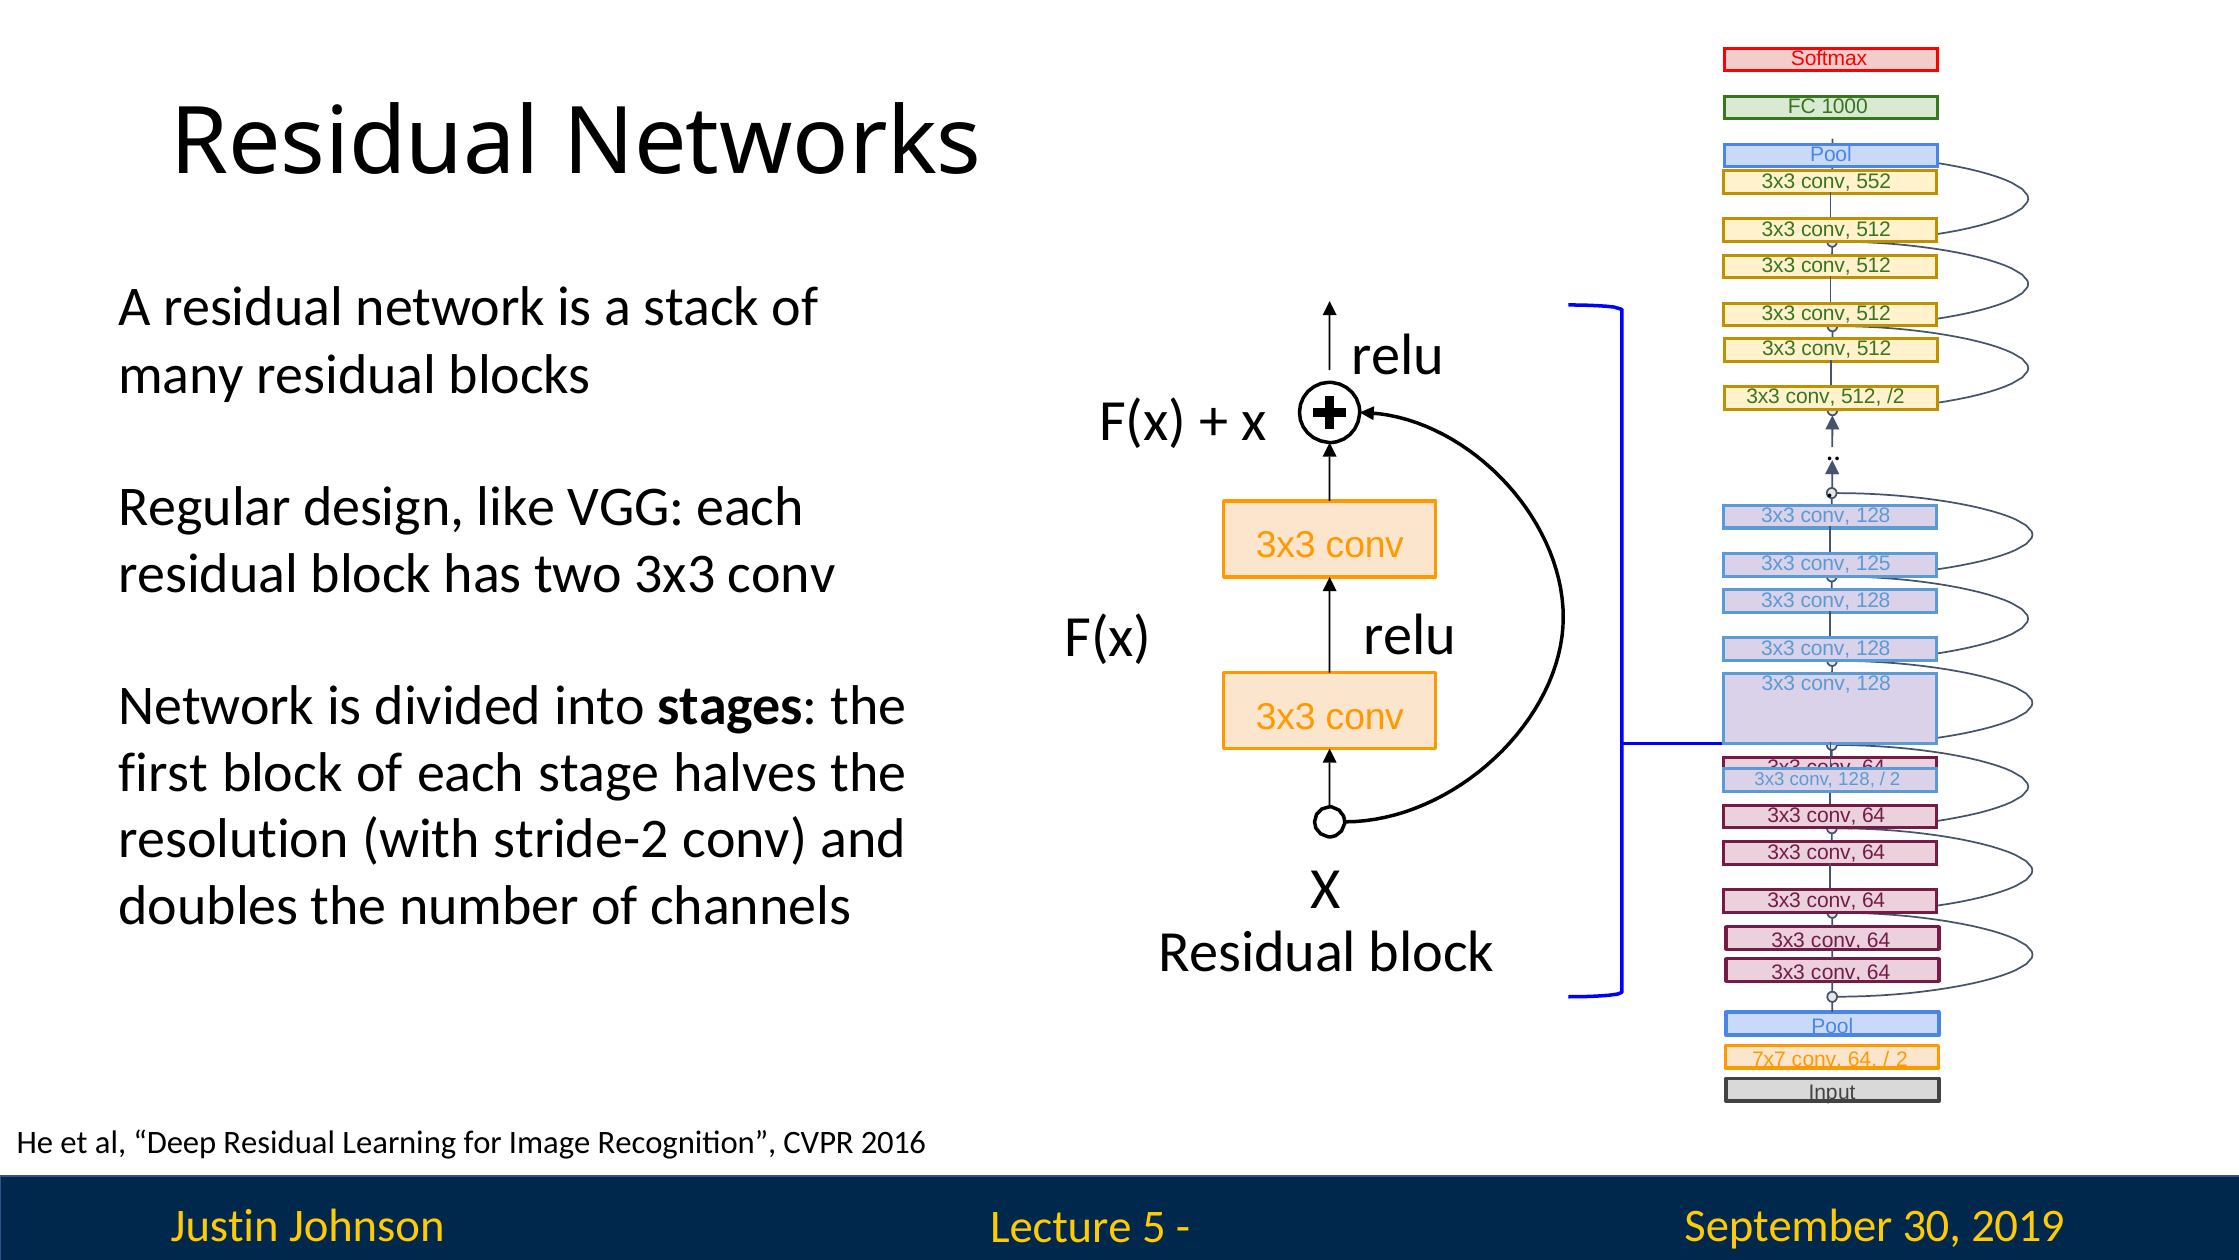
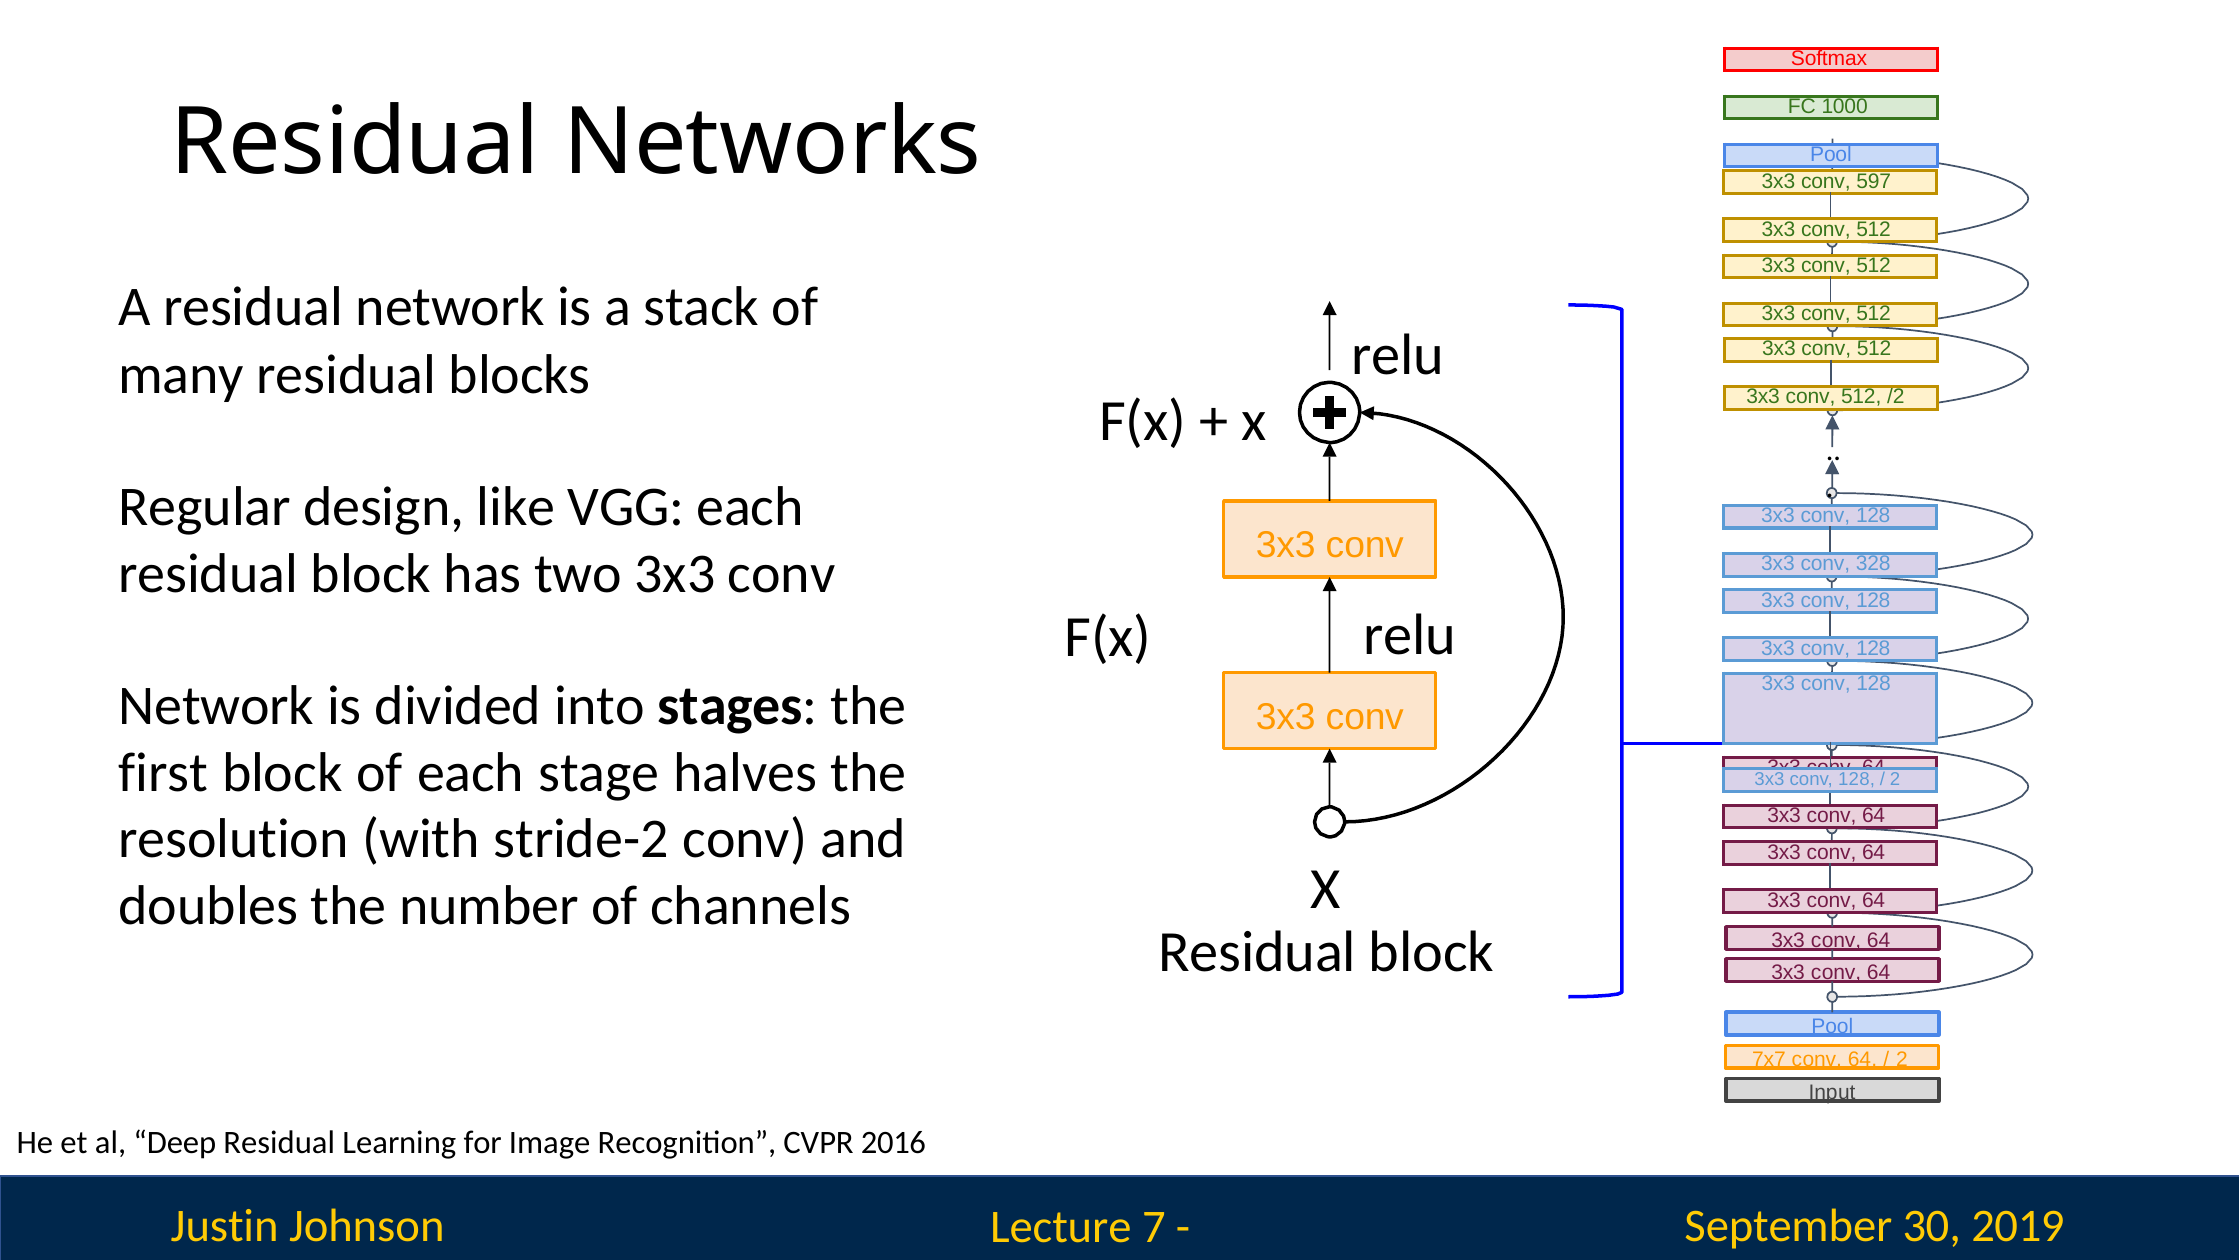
552: 552 -> 597
125: 125 -> 328
5: 5 -> 7
